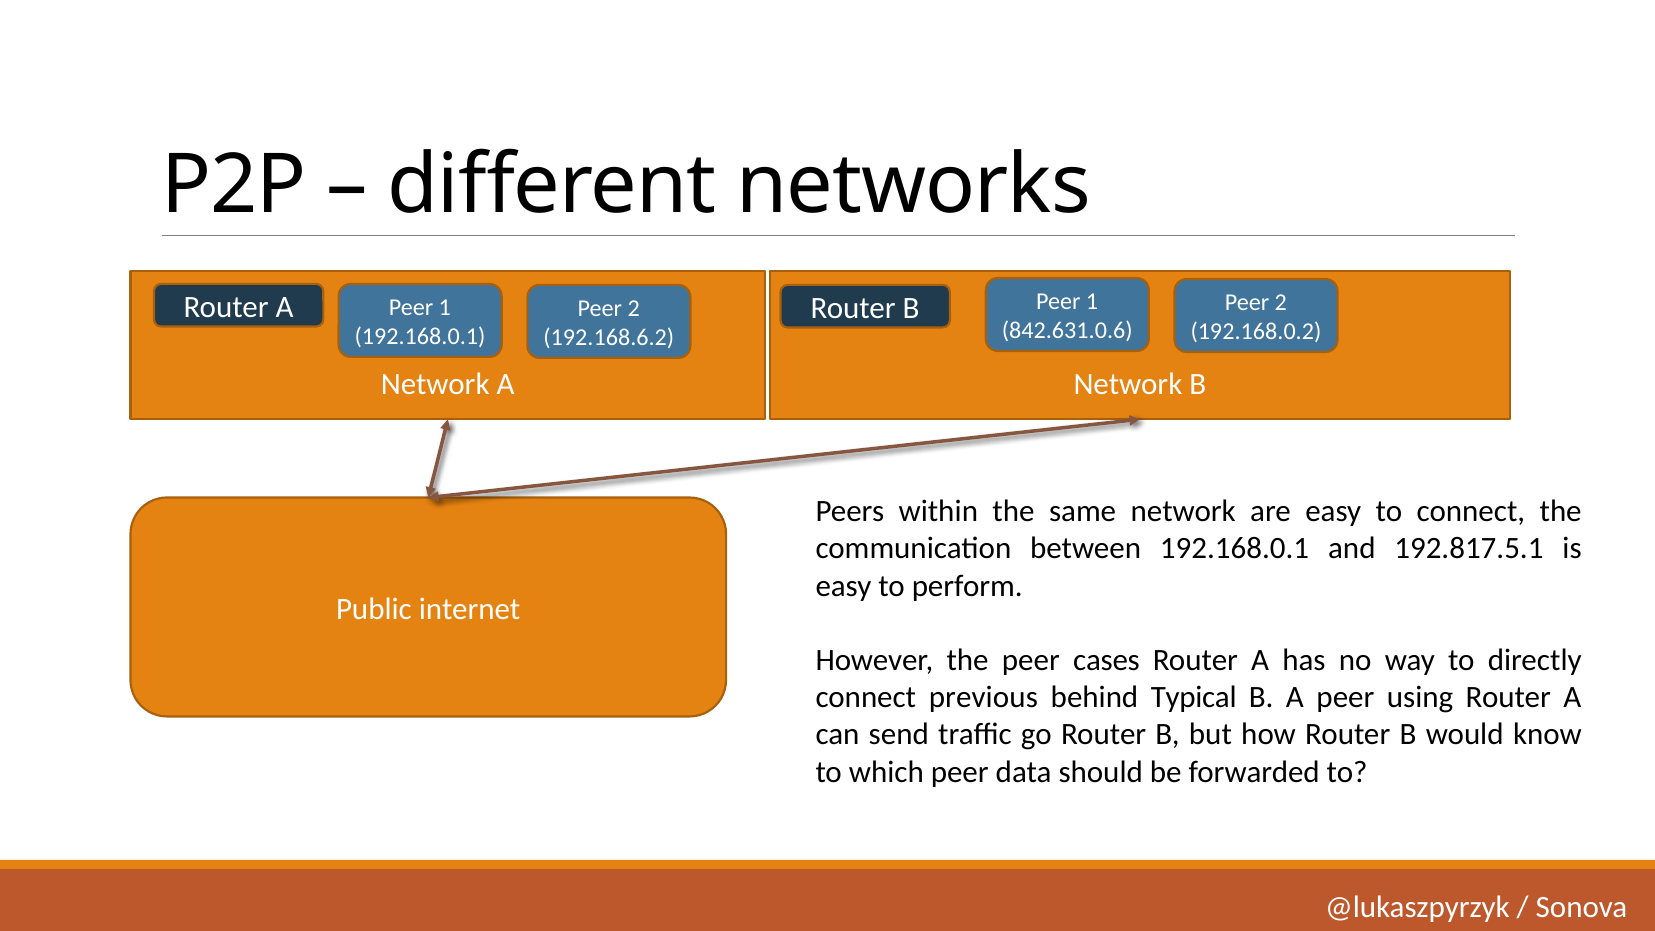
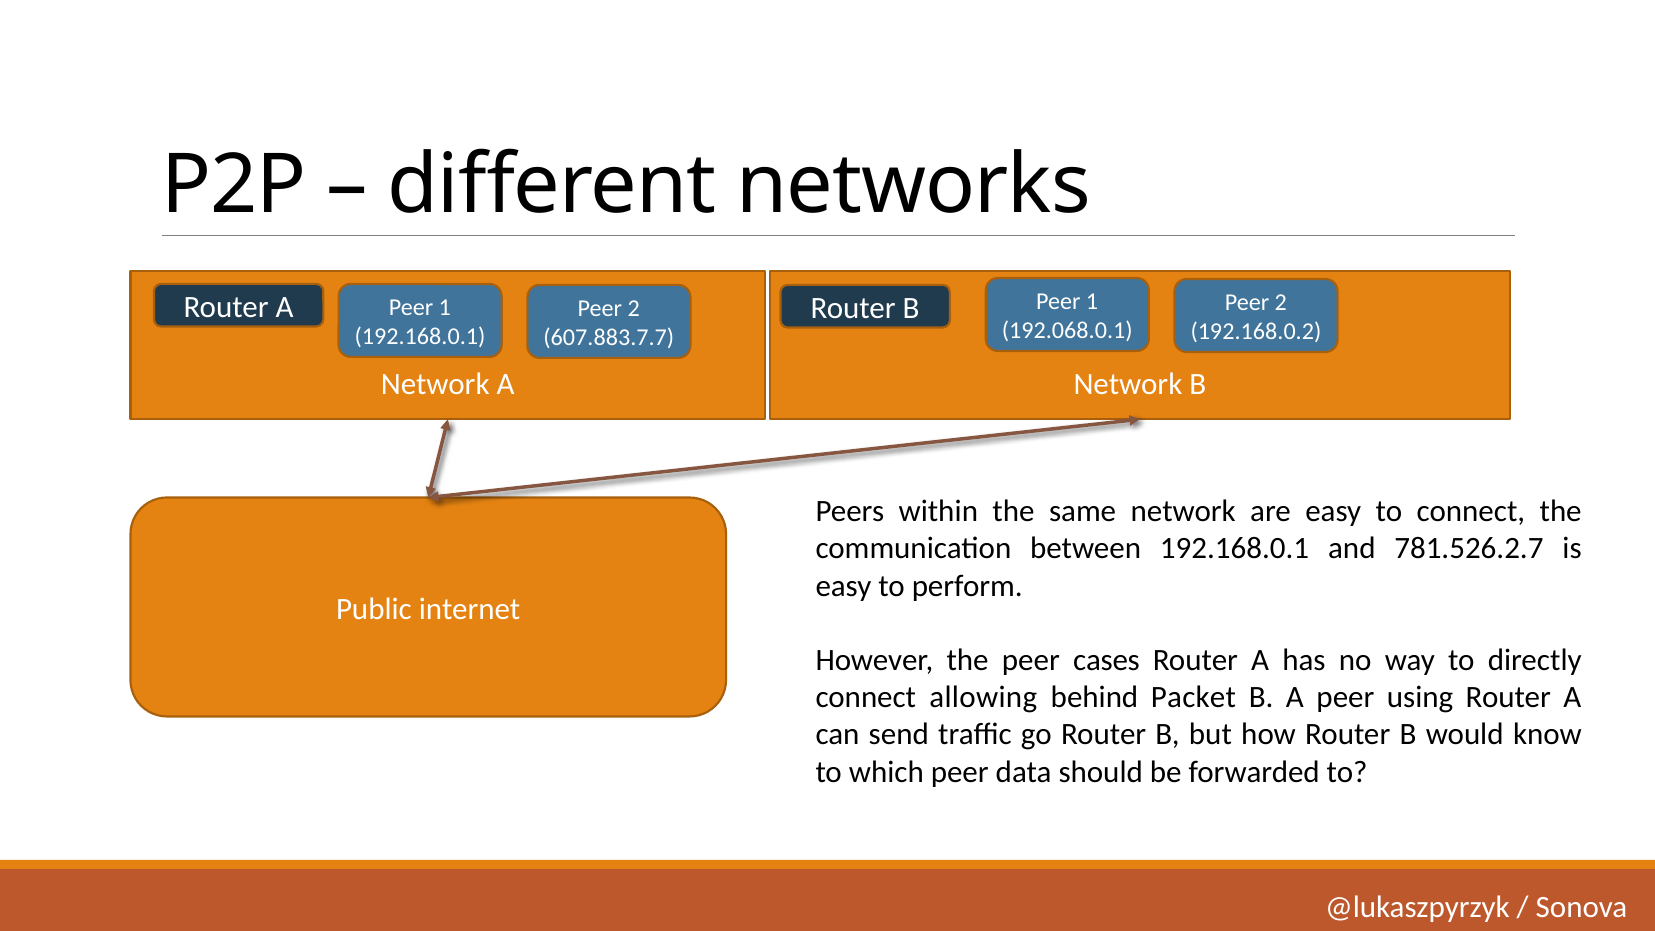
842.631.0.6: 842.631.0.6 -> 192.068.0.1
192.168.6.2: 192.168.6.2 -> 607.883.7.7
192.817.5.1: 192.817.5.1 -> 781.526.2.7
previous: previous -> allowing
Typical: Typical -> Packet
